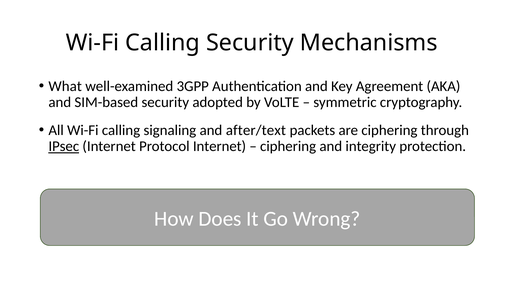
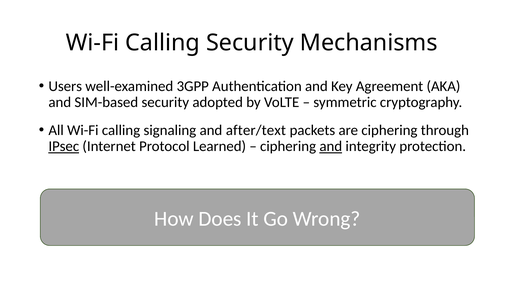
What: What -> Users
Protocol Internet: Internet -> Learned
and at (331, 146) underline: none -> present
